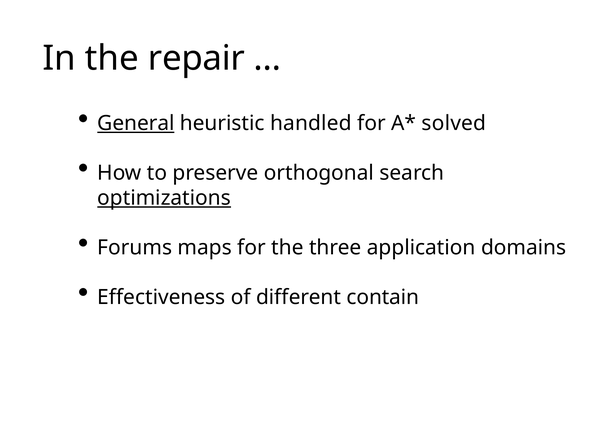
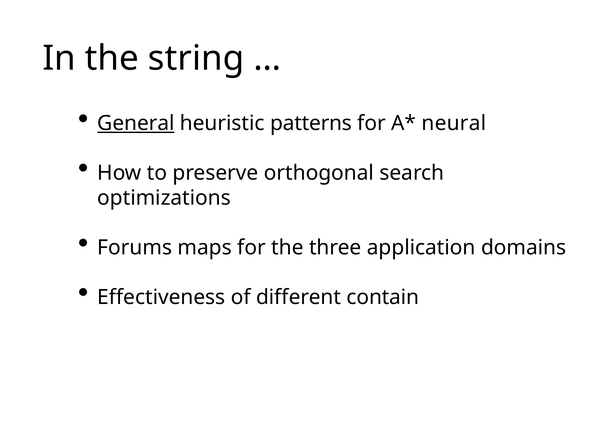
repair: repair -> string
handled: handled -> patterns
solved: solved -> neural
optimizations underline: present -> none
